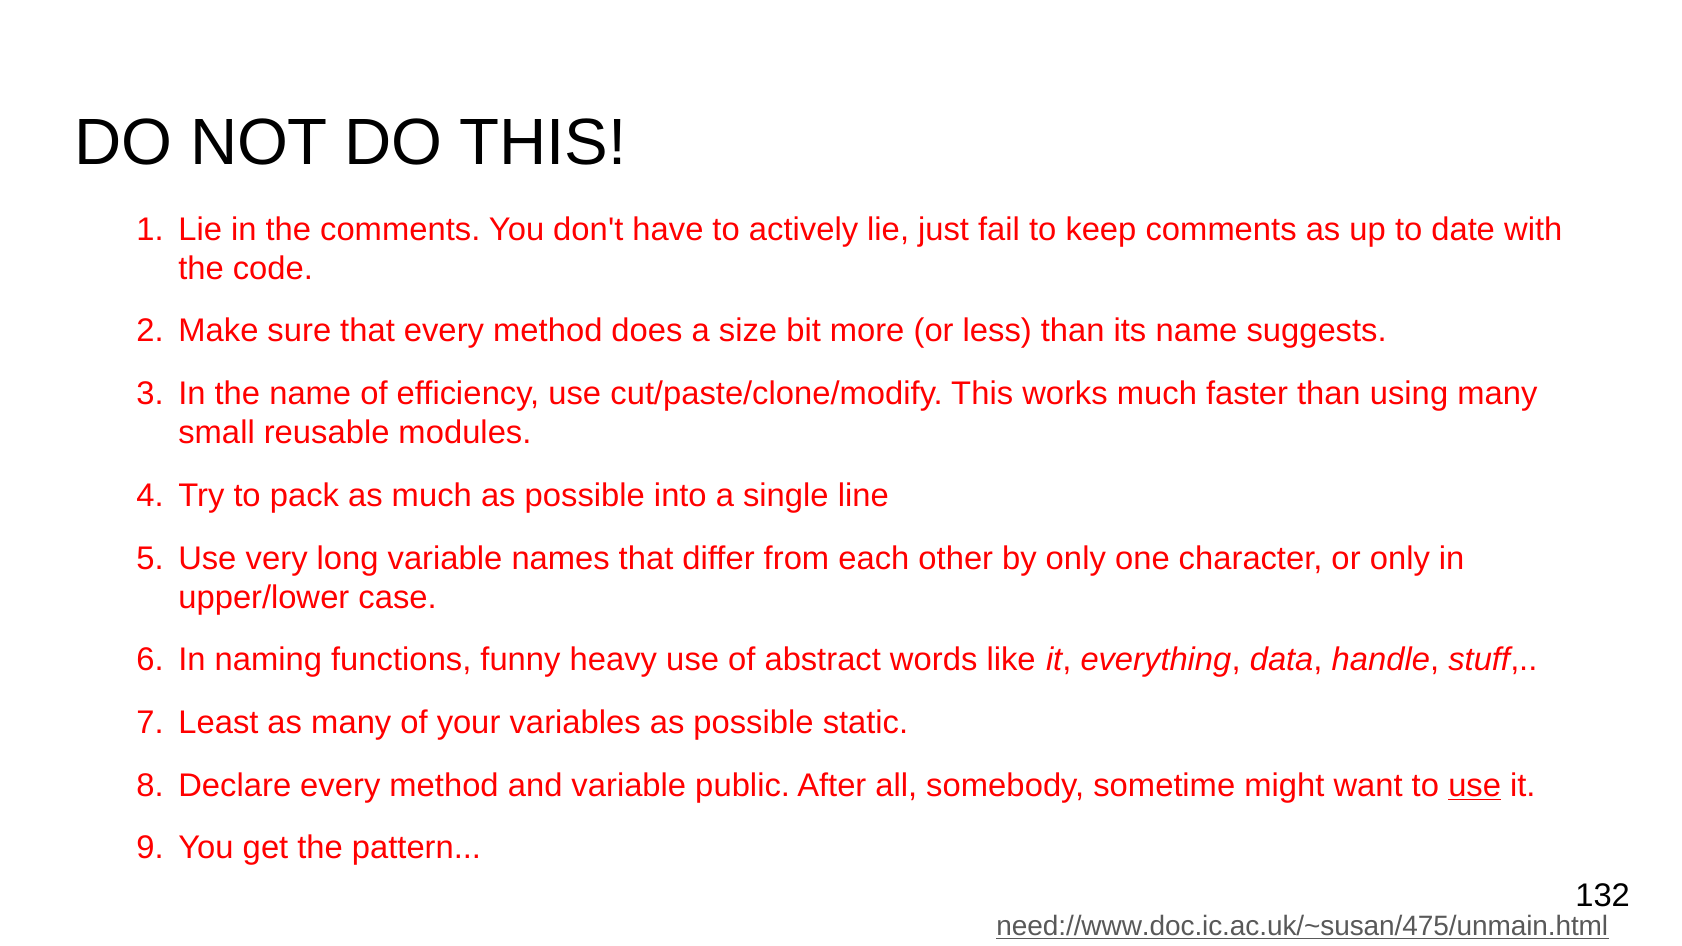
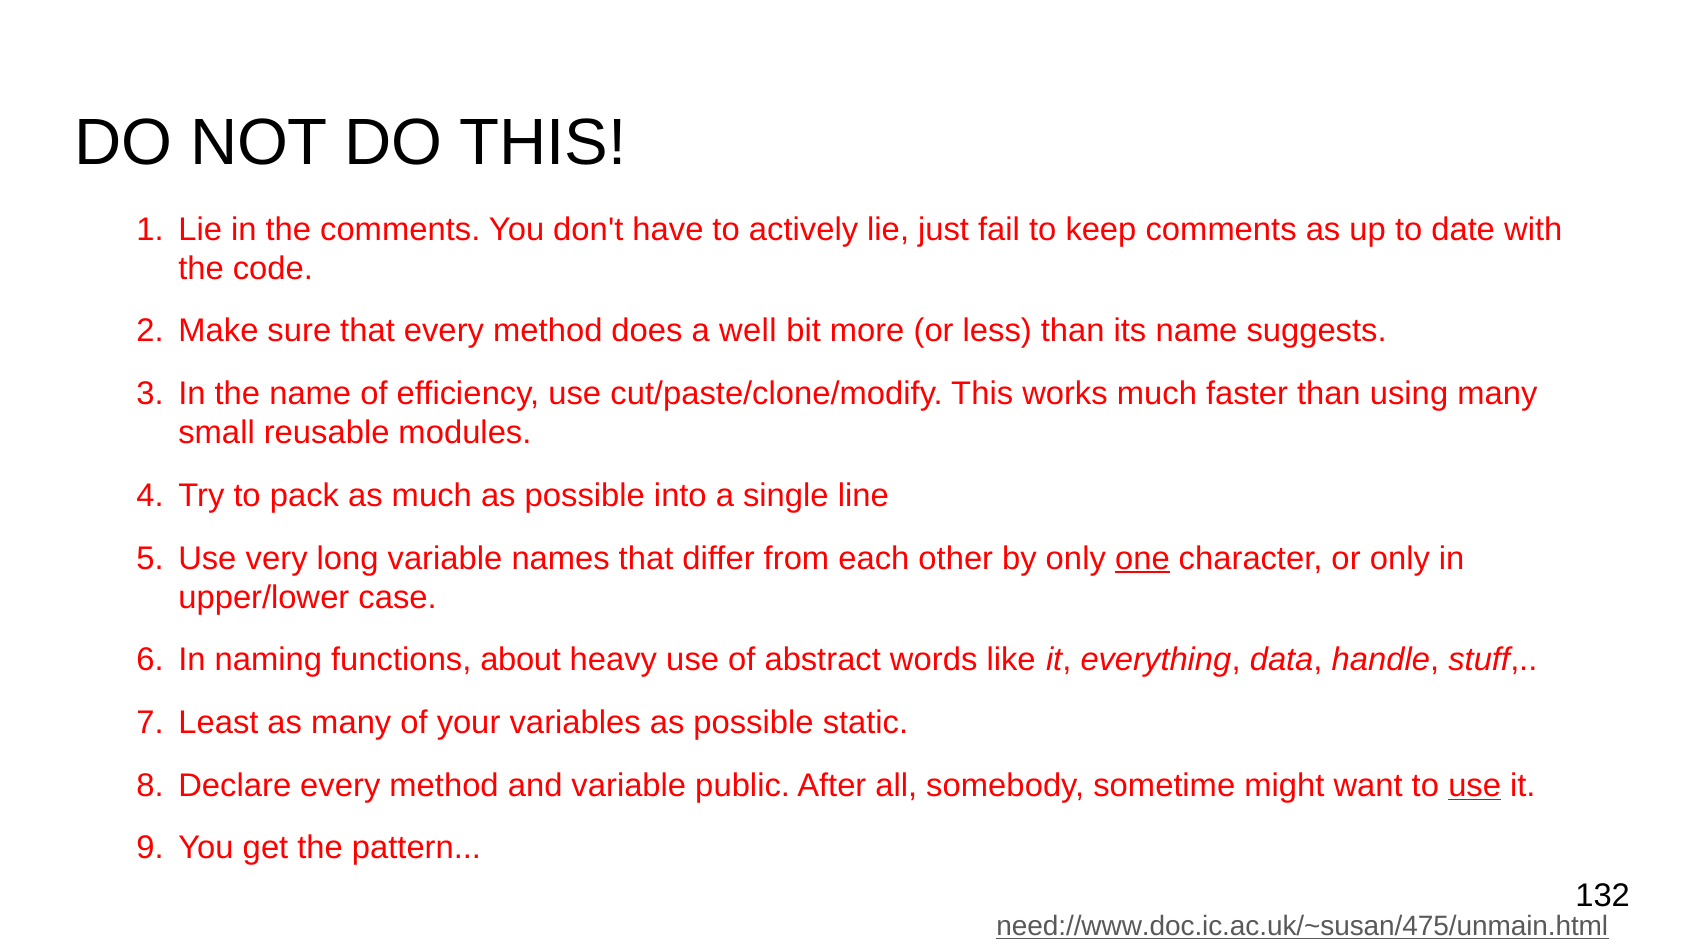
size: size -> well
one underline: none -> present
funny: funny -> about
